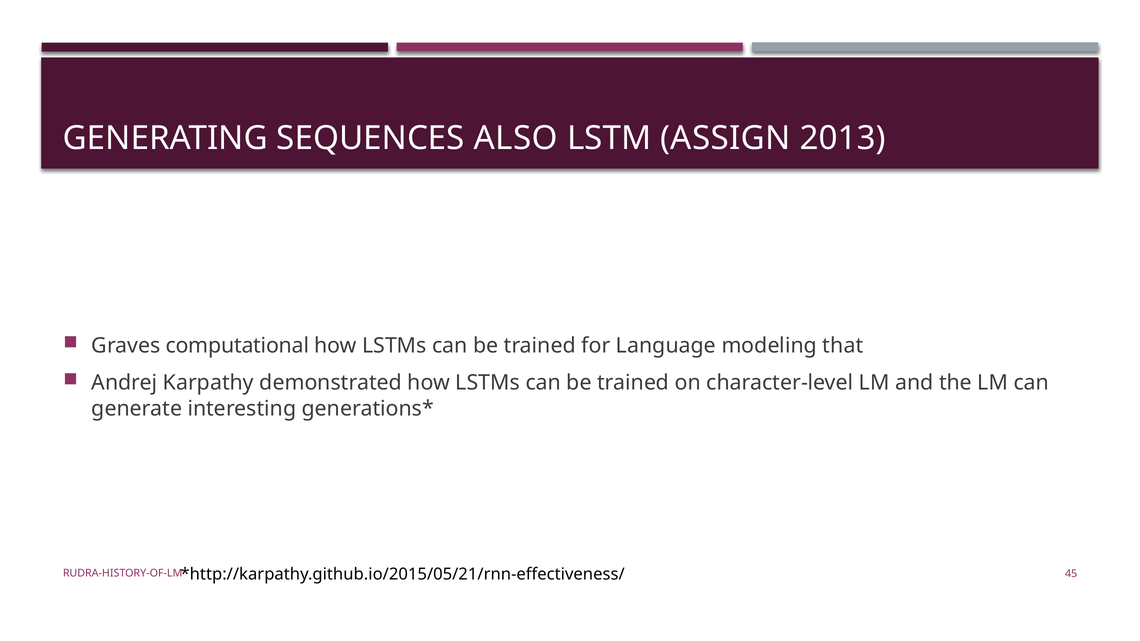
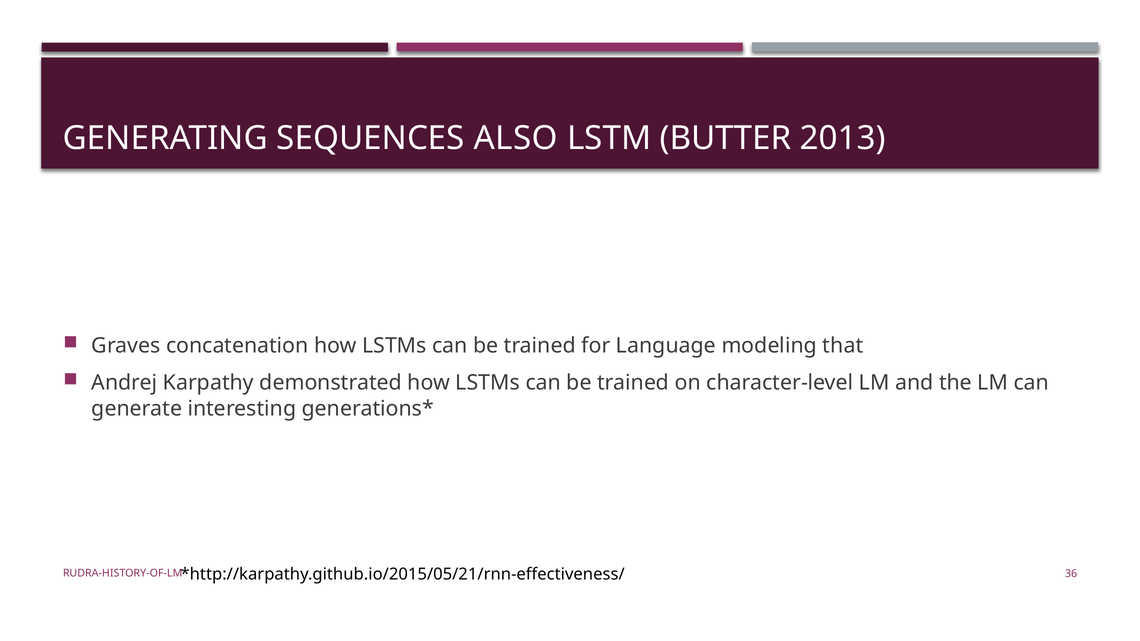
ASSIGN: ASSIGN -> BUTTER
computational: computational -> concatenation
45: 45 -> 36
